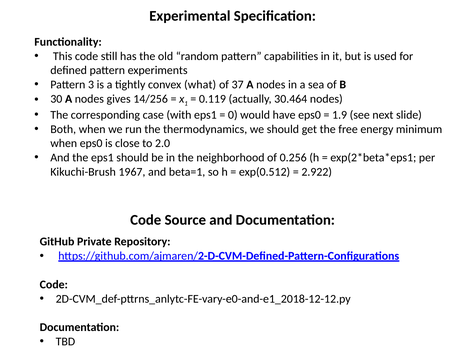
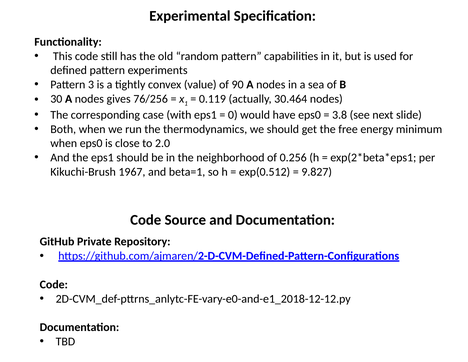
what: what -> value
37: 37 -> 90
14/256: 14/256 -> 76/256
1.9: 1.9 -> 3.8
2.922: 2.922 -> 9.827
